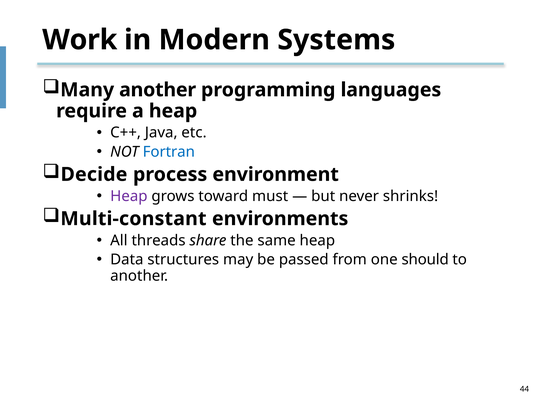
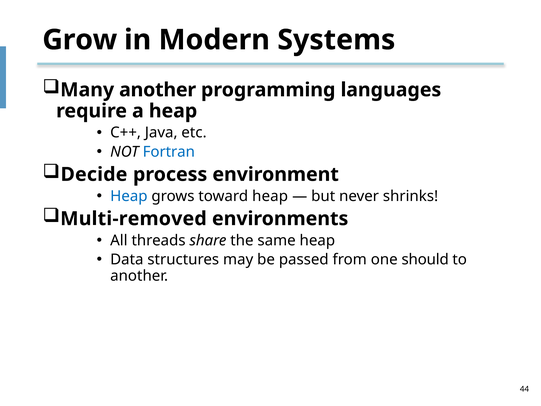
Work: Work -> Grow
Heap at (129, 196) colour: purple -> blue
toward must: must -> heap
Multi-constant: Multi-constant -> Multi-removed
